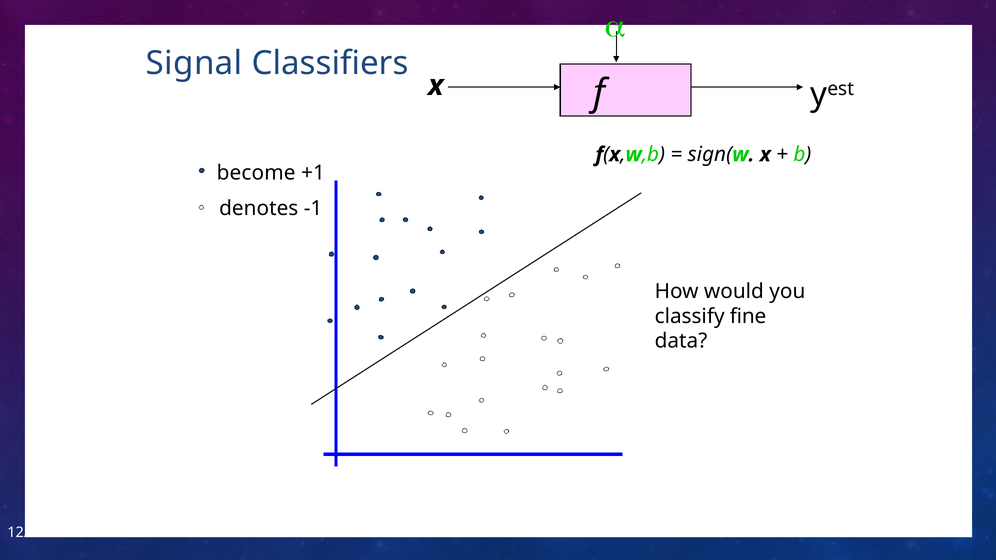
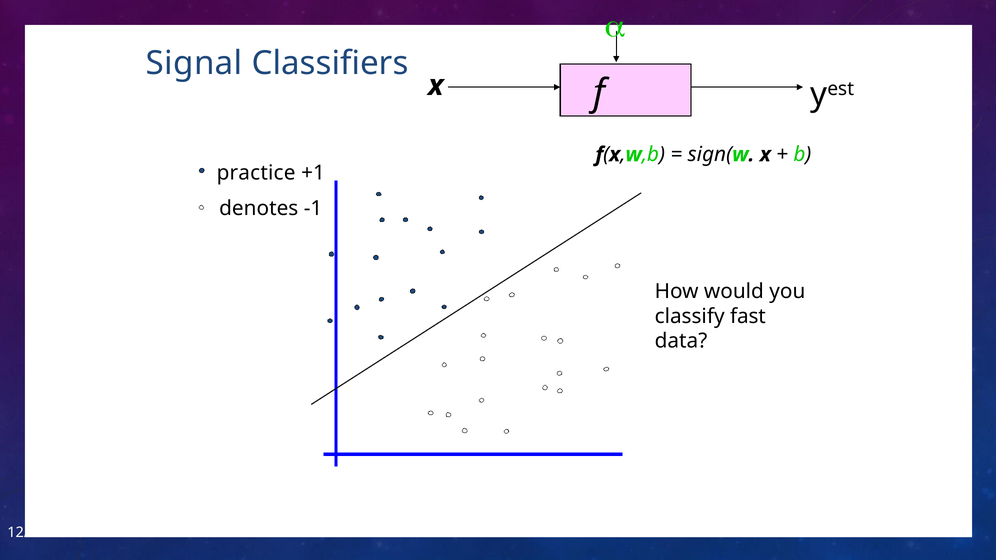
become: become -> practice
fine: fine -> fast
